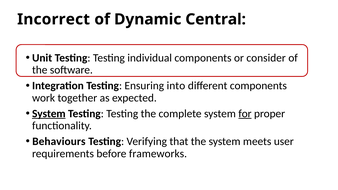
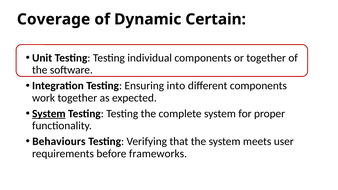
Incorrect: Incorrect -> Coverage
Central: Central -> Certain
or consider: consider -> together
for underline: present -> none
